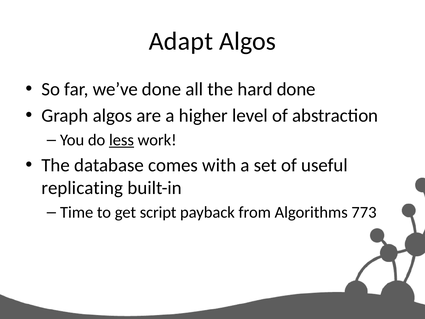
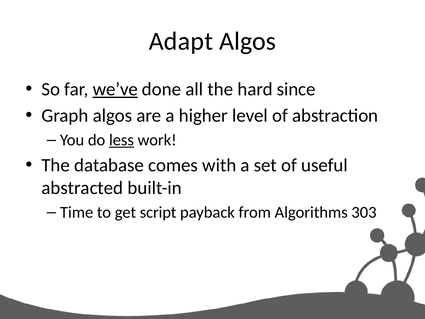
we’ve underline: none -> present
hard done: done -> since
replicating: replicating -> abstracted
773: 773 -> 303
